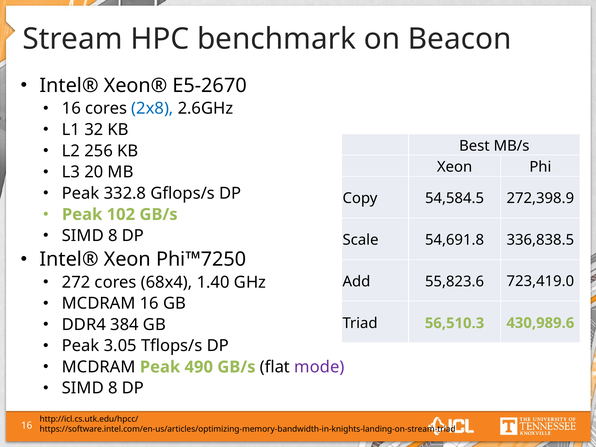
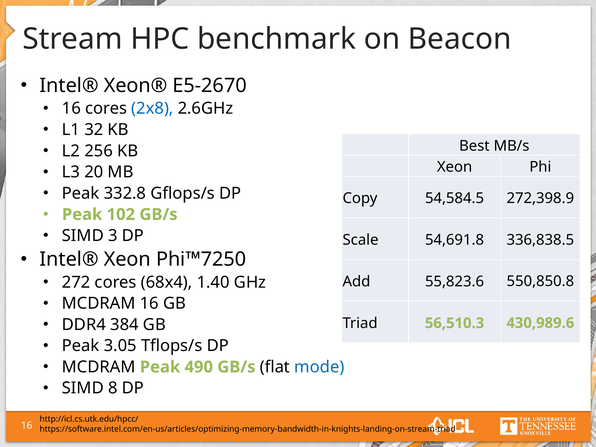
8 at (113, 236): 8 -> 3
723,419.0: 723,419.0 -> 550,850.8
mode colour: purple -> blue
